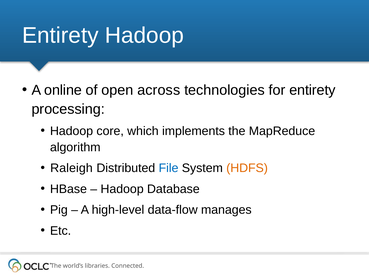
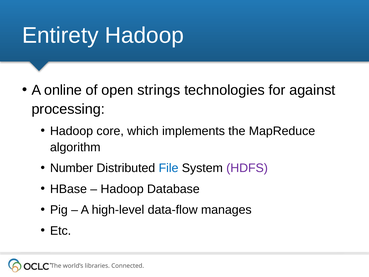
across: across -> strings
for entirety: entirety -> against
Raleigh: Raleigh -> Number
HDFS colour: orange -> purple
